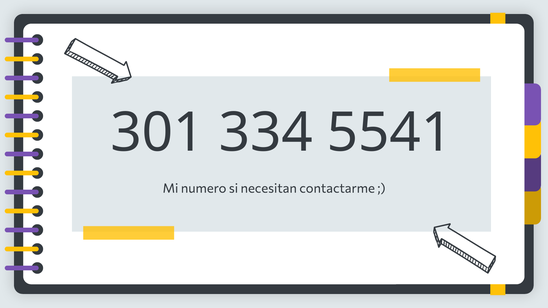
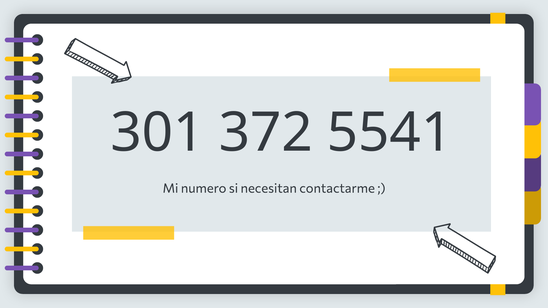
334: 334 -> 372
